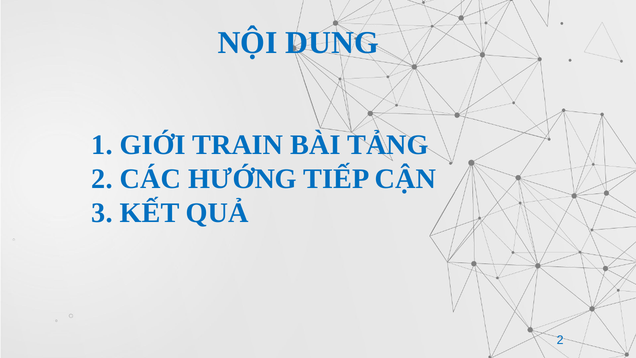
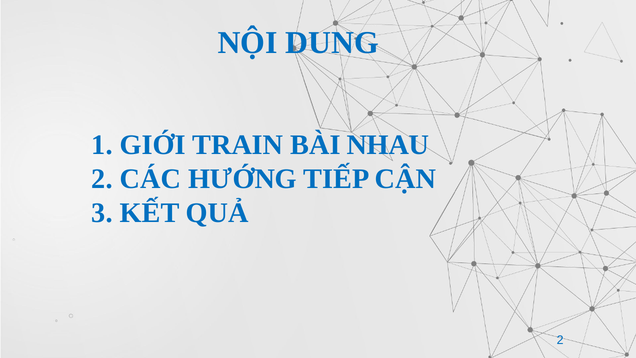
TẢNG: TẢNG -> NHAU
